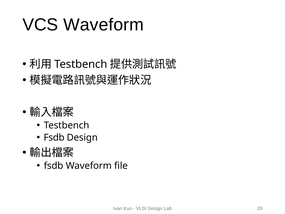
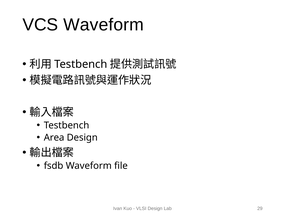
Fsdb at (54, 137): Fsdb -> Area
